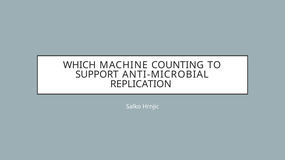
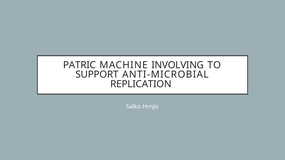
WHICH: WHICH -> PATRIC
COUNTING: COUNTING -> INVOLVING
